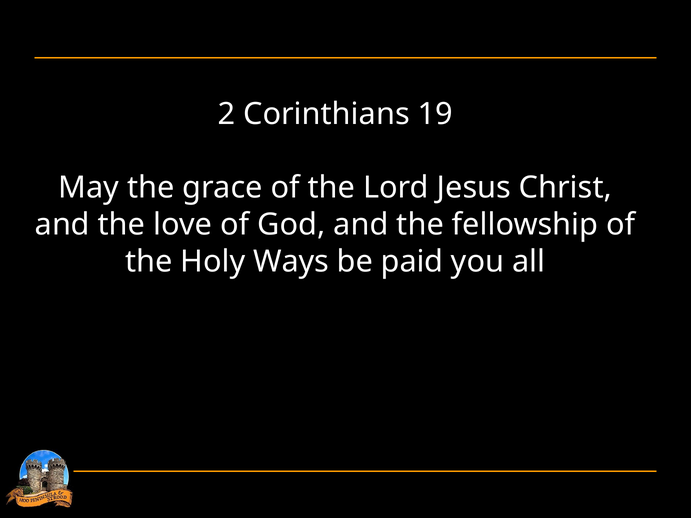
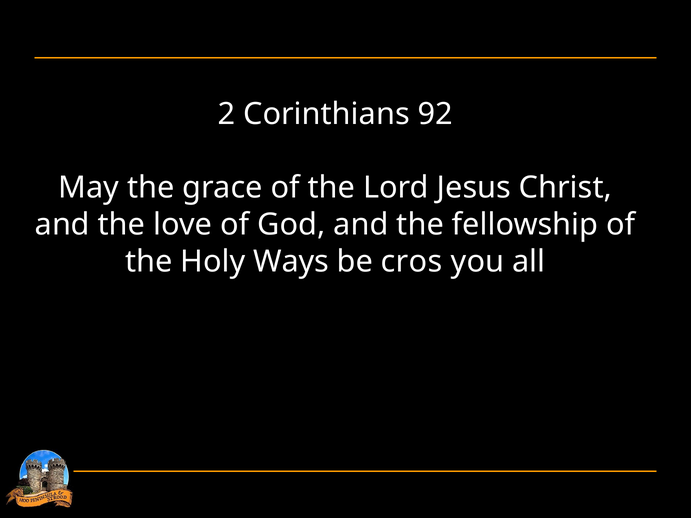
19: 19 -> 92
paid: paid -> cros
